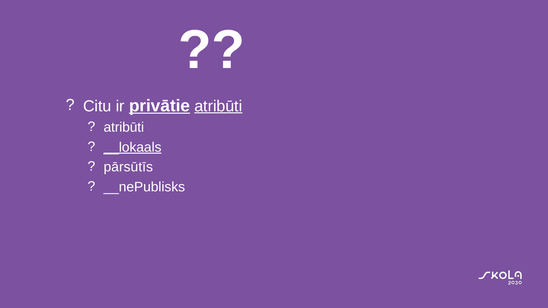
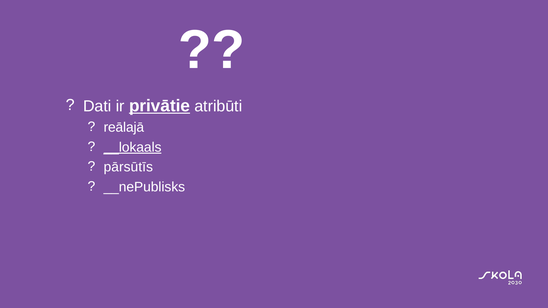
Citu: Citu -> Dati
atribūti at (218, 106) underline: present -> none
atribūti at (124, 128): atribūti -> reālajā
